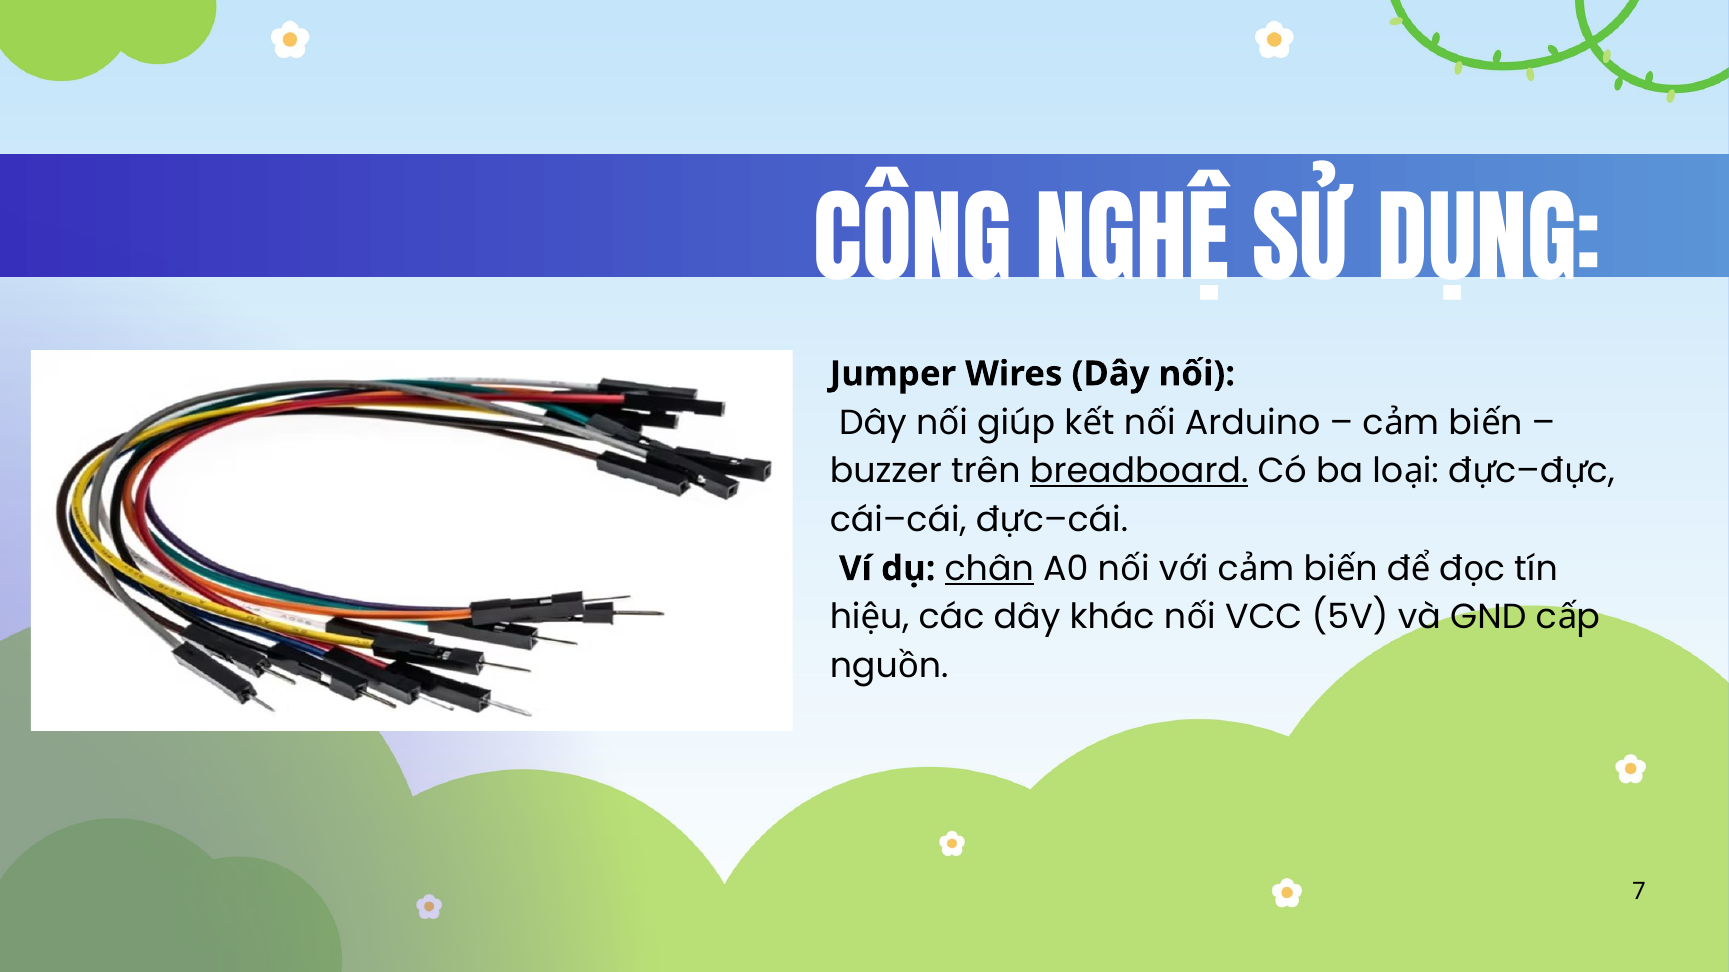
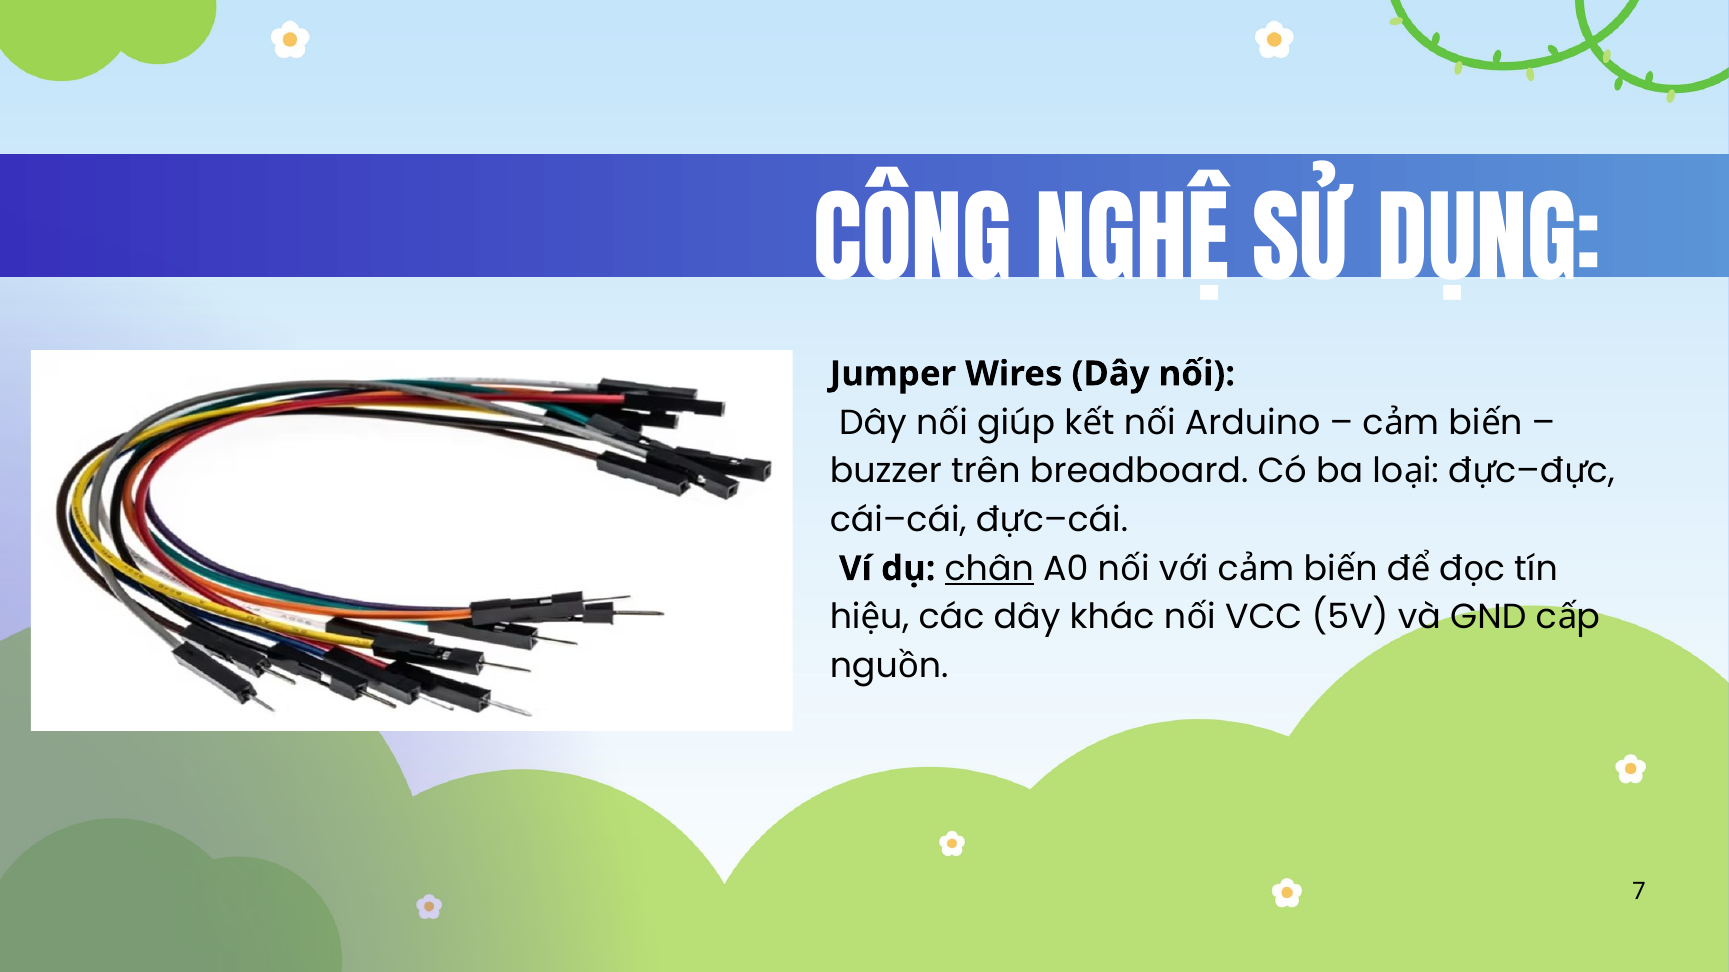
breadboard underline: present -> none
